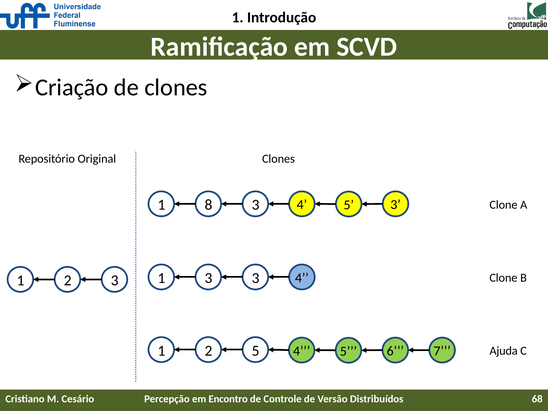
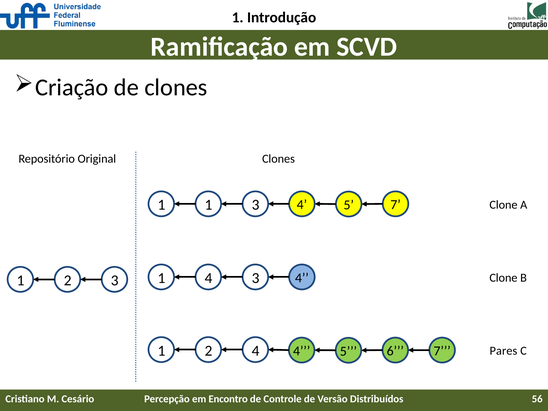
1 8: 8 -> 1
5 3: 3 -> 7
1 3: 3 -> 4
2 5: 5 -> 4
Ajuda: Ajuda -> Pares
68: 68 -> 56
